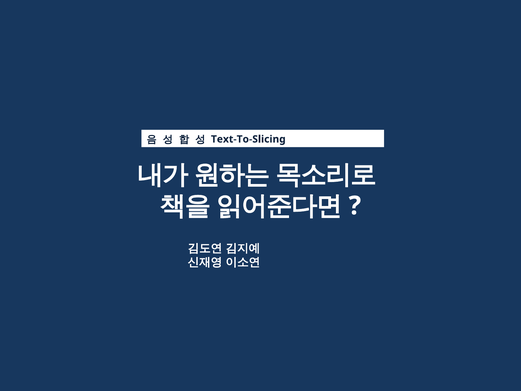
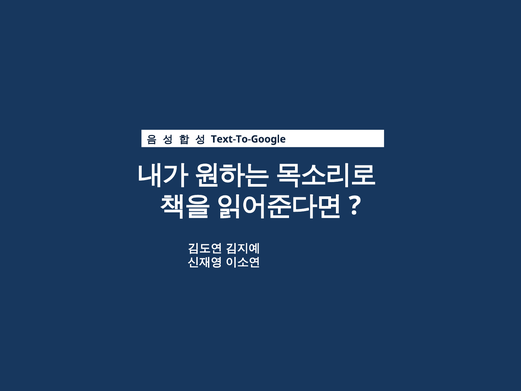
Text-To-Slicing: Text-To-Slicing -> Text-To-Google
